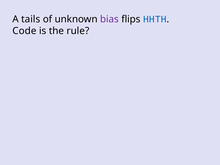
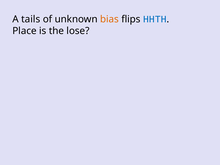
bias colour: purple -> orange
Code: Code -> Place
rule: rule -> lose
